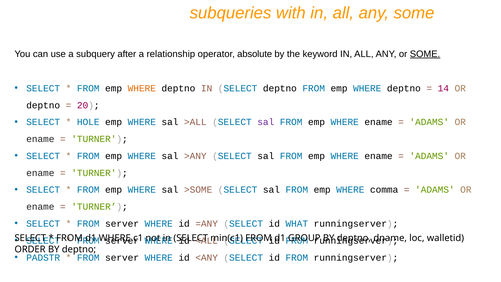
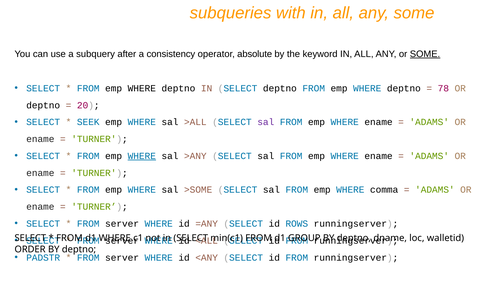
relationship: relationship -> consistency
WHERE at (142, 88) colour: orange -> black
14: 14 -> 78
HOLE: HOLE -> SEEK
WHERE at (142, 156) underline: none -> present
WHAT: WHAT -> ROWS
